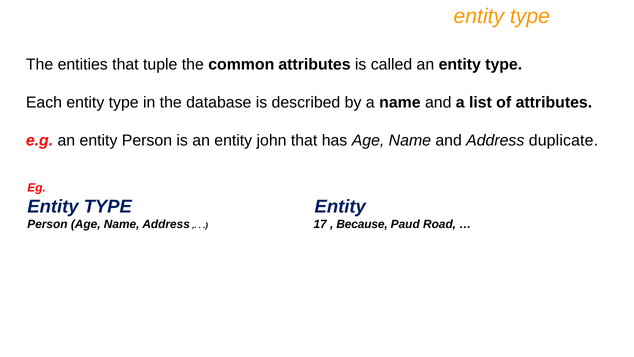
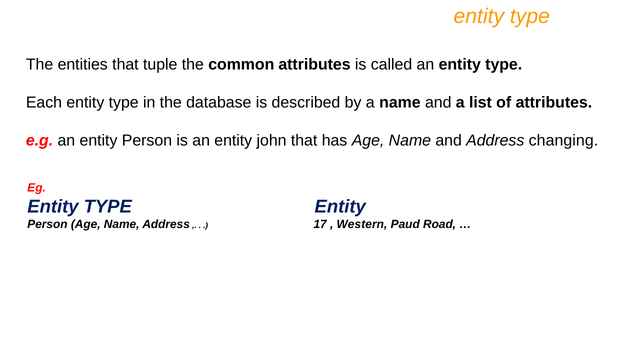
duplicate: duplicate -> changing
Because: Because -> Western
